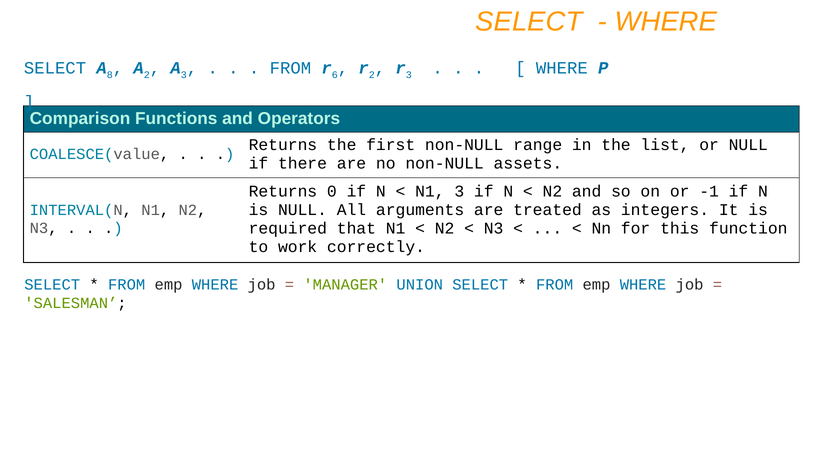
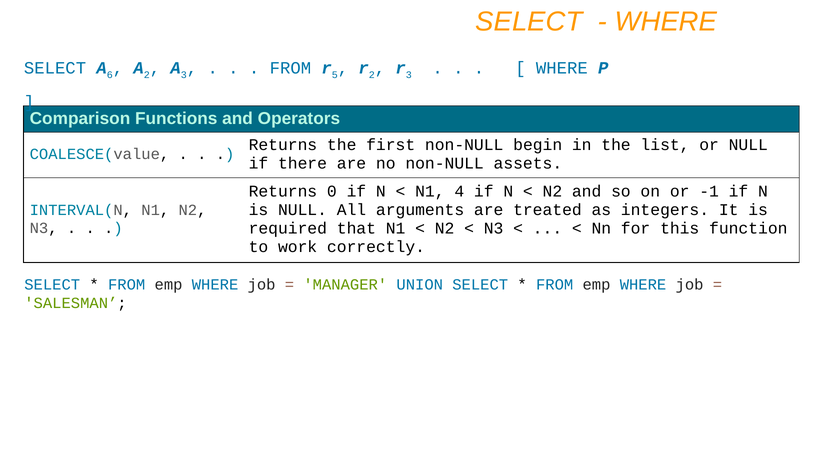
8: 8 -> 6
6: 6 -> 5
range: range -> begin
N1 3: 3 -> 4
